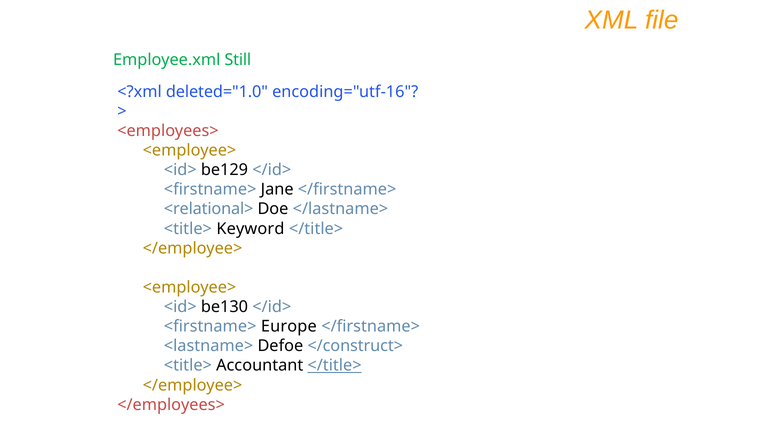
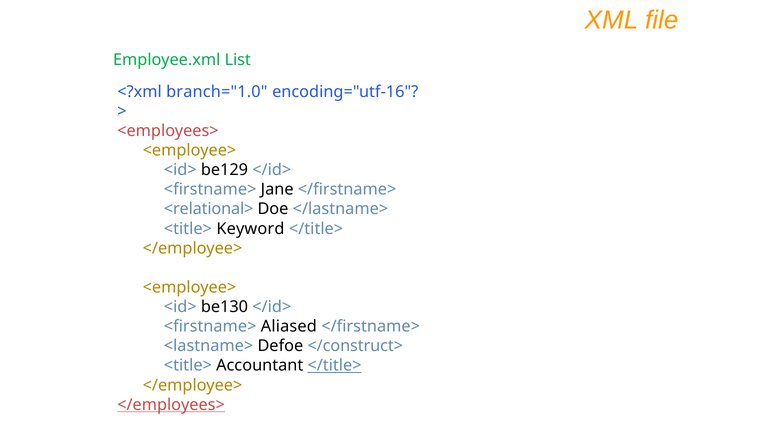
Still: Still -> List
deleted="1.0: deleted="1.0 -> branch="1.0
Europe: Europe -> Aliased
</employees> underline: none -> present
